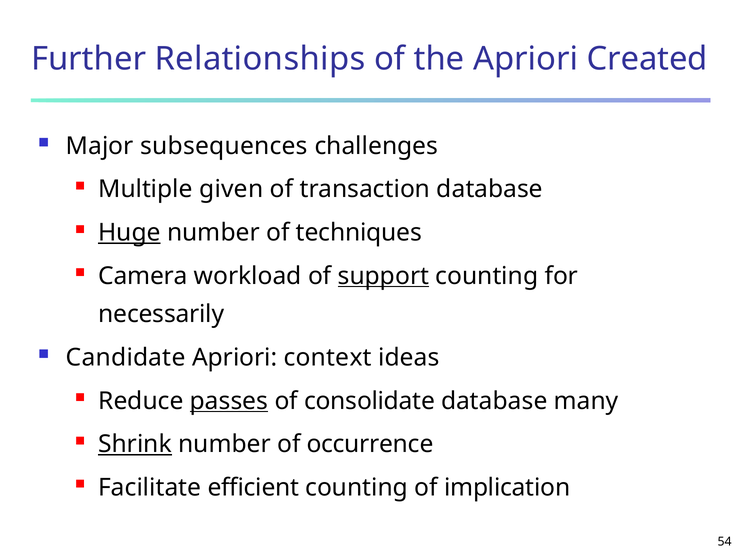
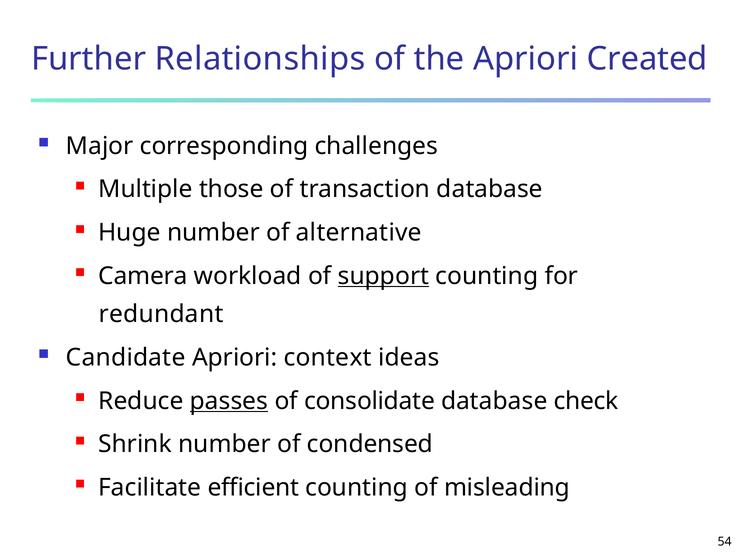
subsequences: subsequences -> corresponding
given: given -> those
Huge underline: present -> none
techniques: techniques -> alternative
necessarily: necessarily -> redundant
many: many -> check
Shrink underline: present -> none
occurrence: occurrence -> condensed
implication: implication -> misleading
